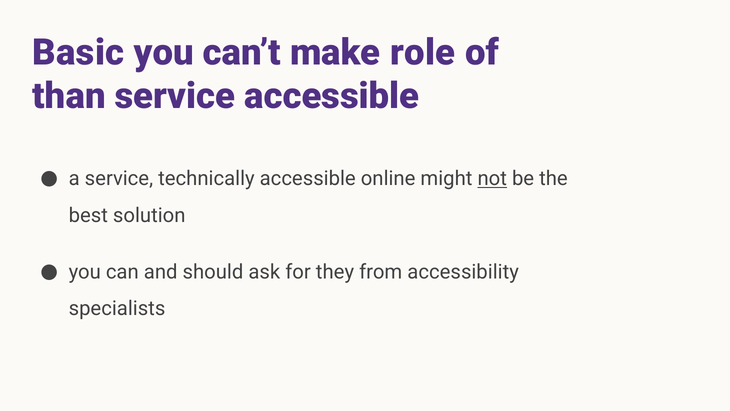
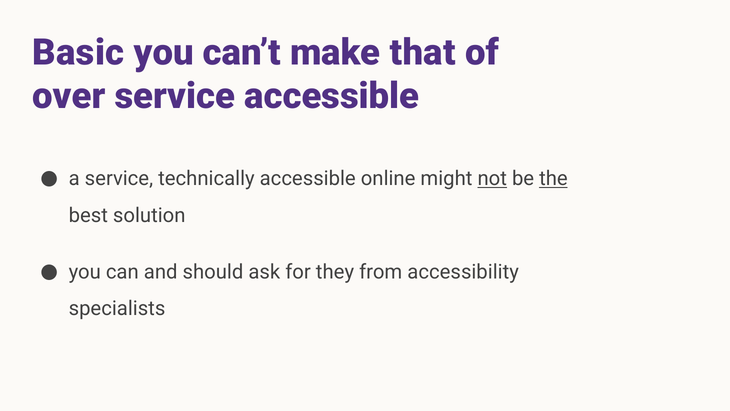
role: role -> that
than: than -> over
the underline: none -> present
